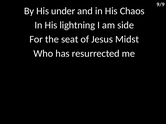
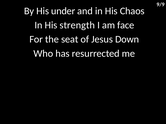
lightning: lightning -> strength
side: side -> face
Midst: Midst -> Down
